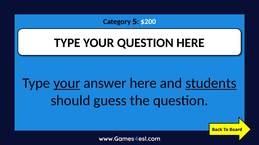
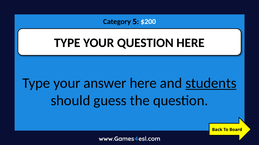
your at (67, 84) underline: present -> none
